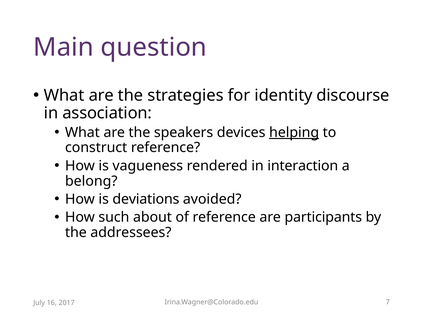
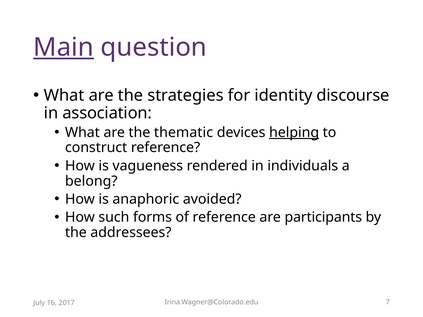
Main underline: none -> present
speakers: speakers -> thematic
interaction: interaction -> individuals
deviations: deviations -> anaphoric
about: about -> forms
